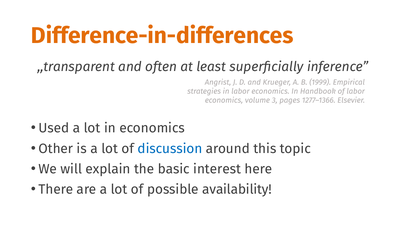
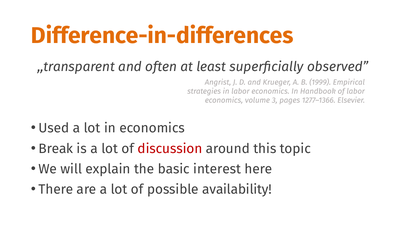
inference: inference -> observed
Other: Other -> Break
discussion colour: blue -> red
